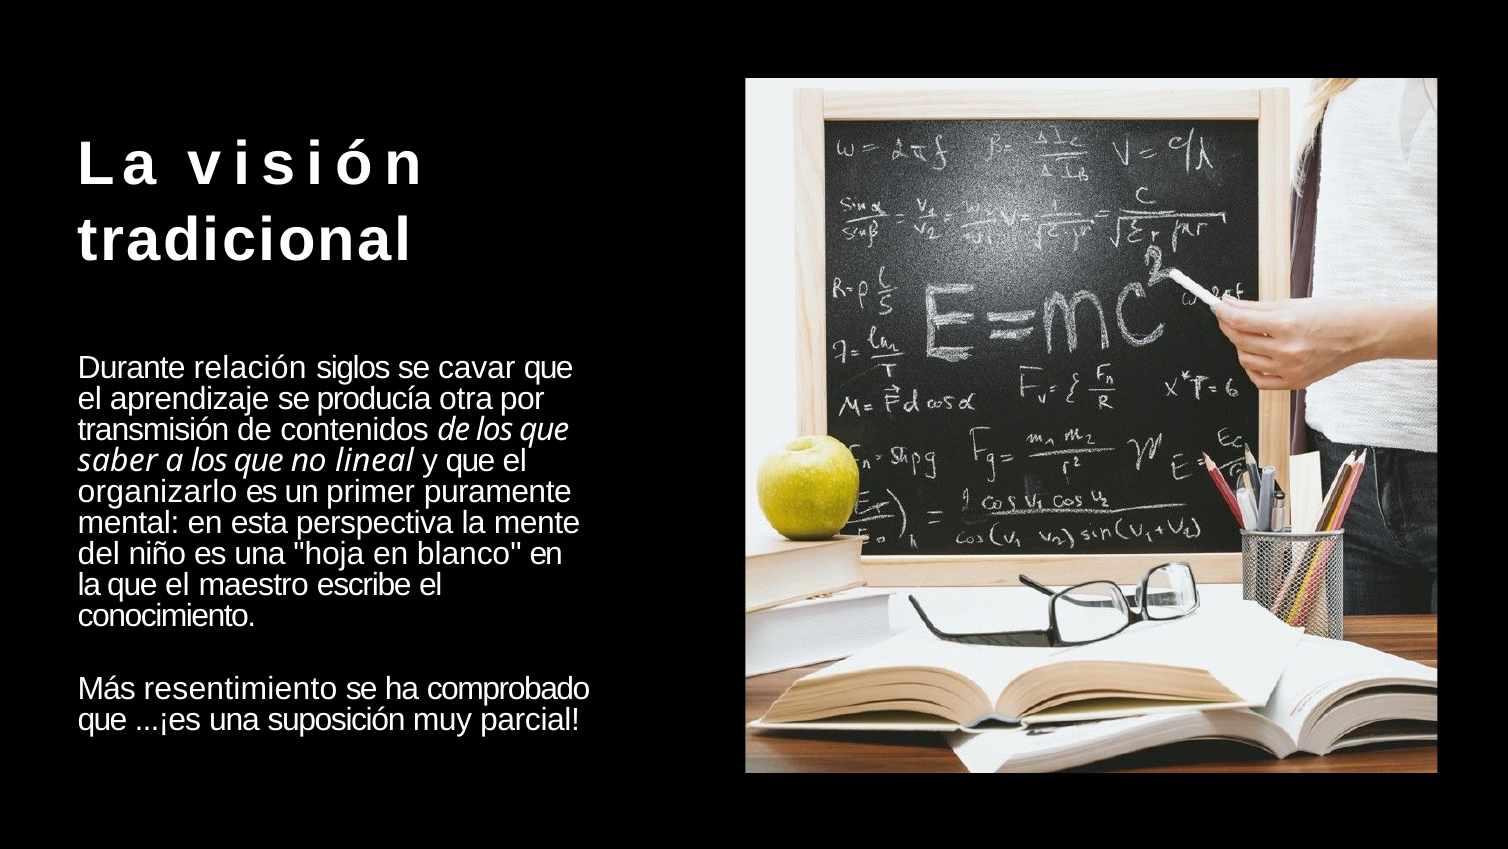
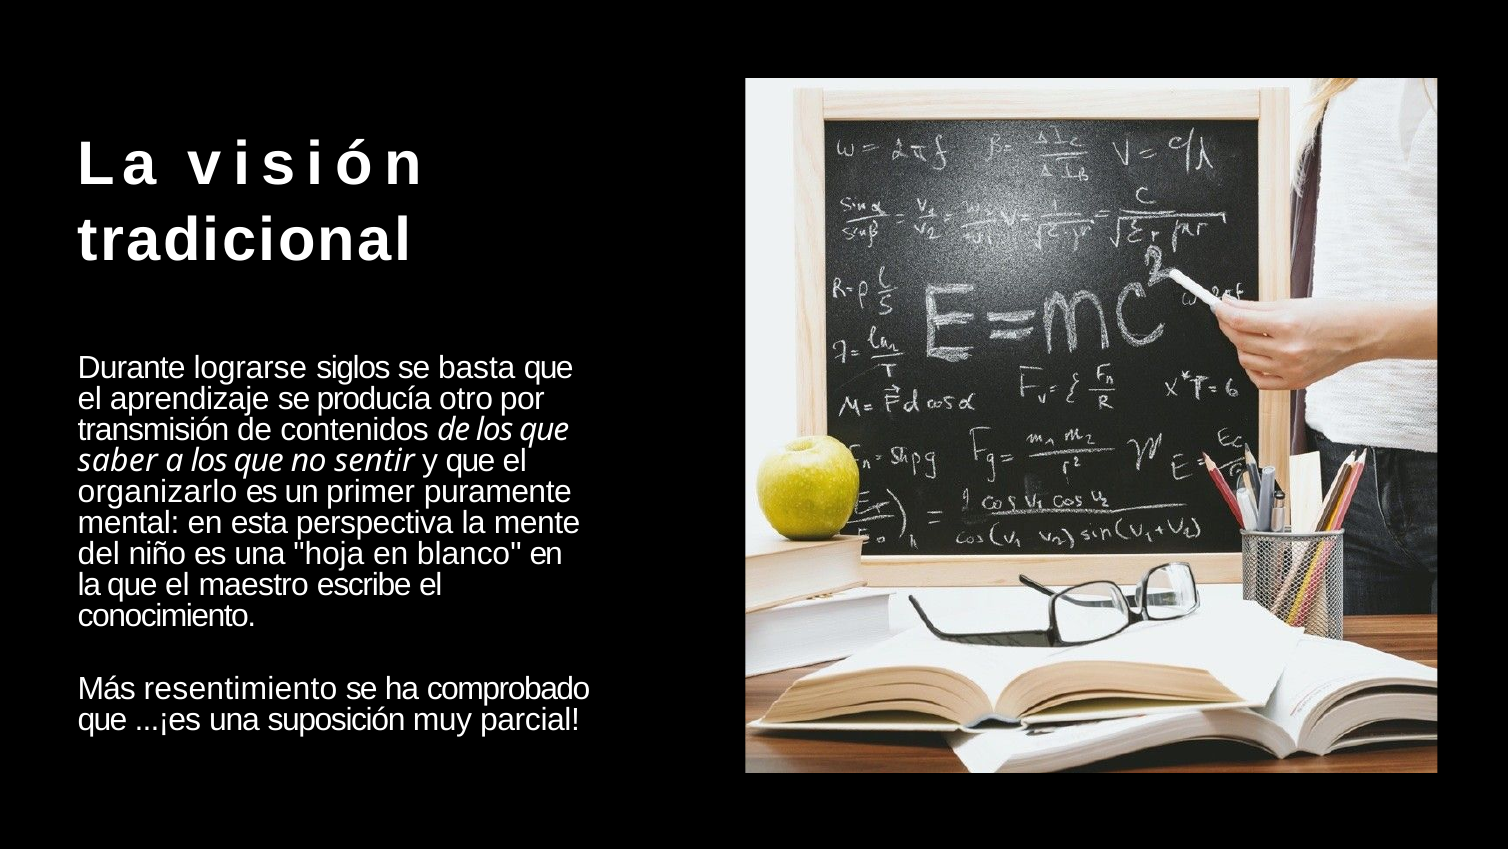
relación: relación -> lograrse
cavar: cavar -> basta
otra: otra -> otro
lineal: lineal -> sentir
